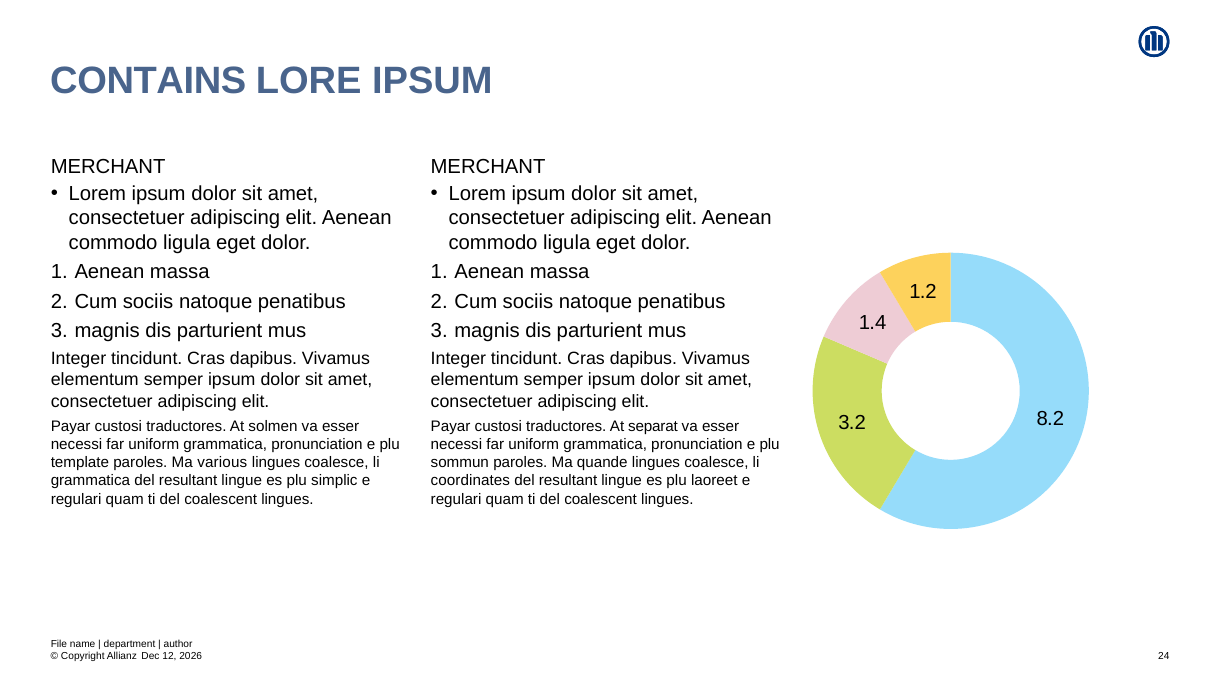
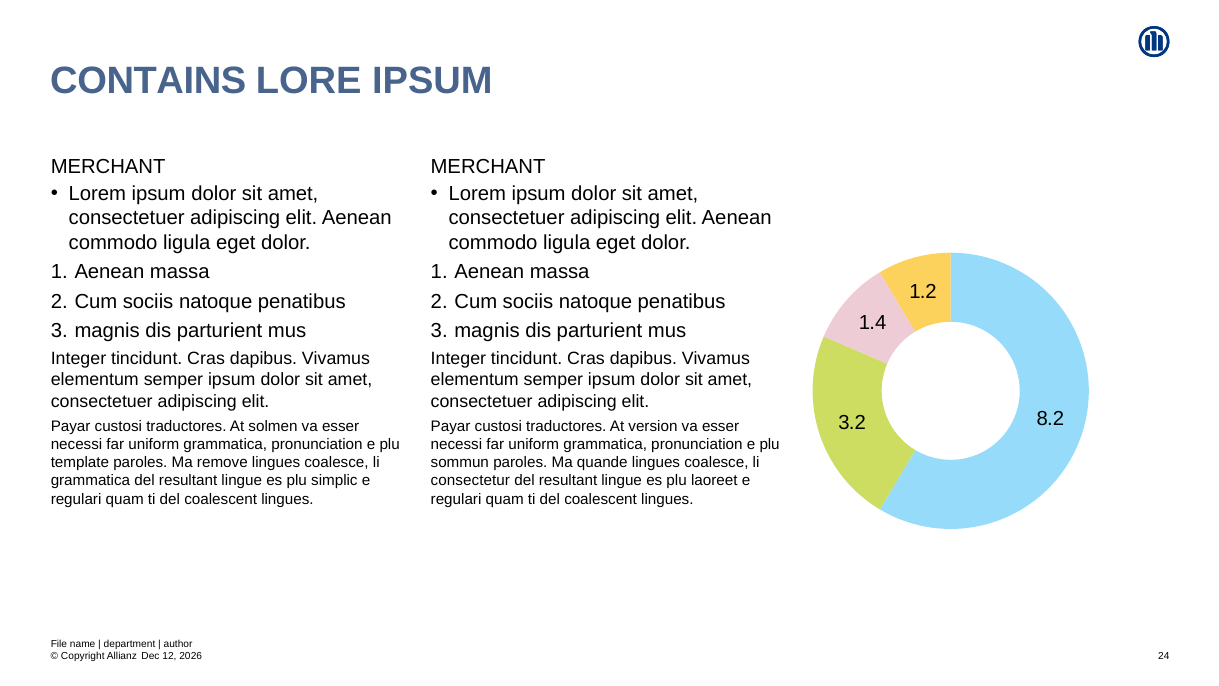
separat: separat -> version
various: various -> remove
coordinates: coordinates -> consectetur
